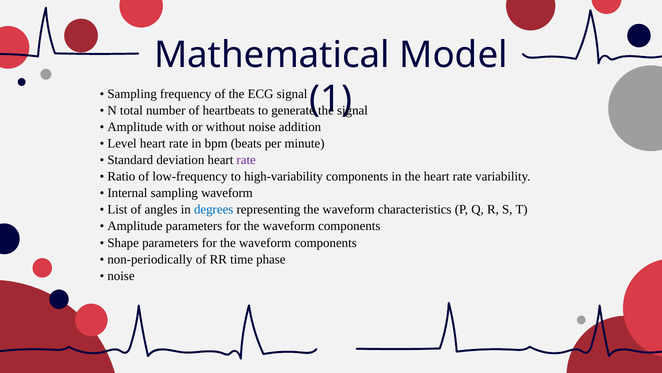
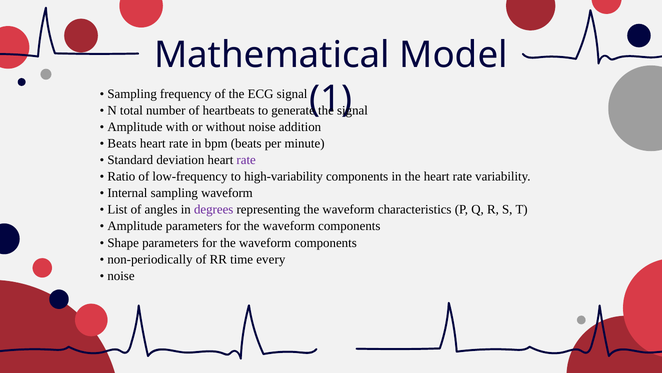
Level at (122, 143): Level -> Beats
degrees colour: blue -> purple
phase: phase -> every
